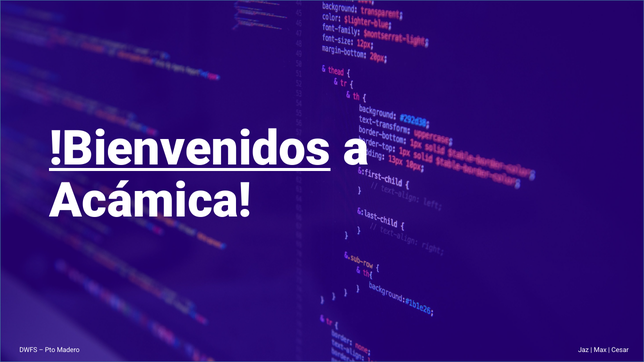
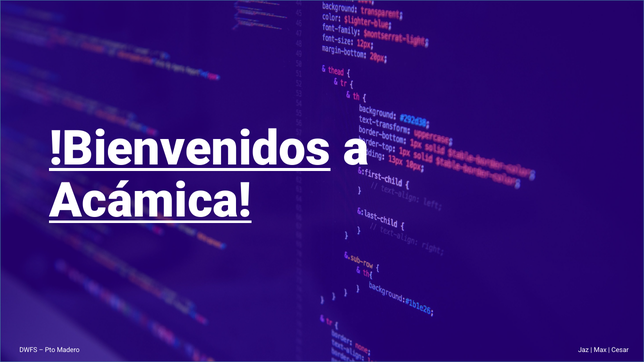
Acámica underline: none -> present
